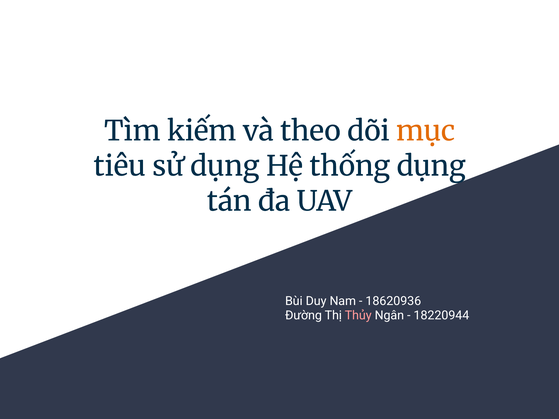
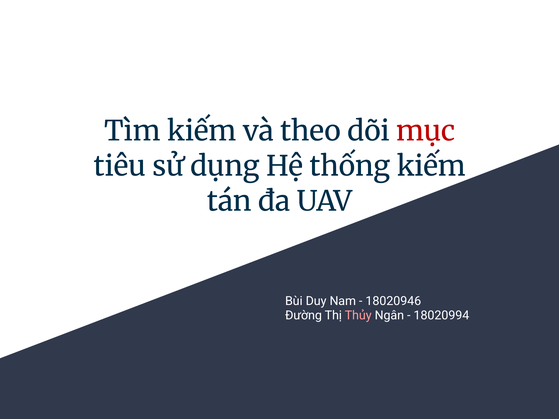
mục colour: orange -> red
thống dụng: dụng -> kiếm
18620936: 18620936 -> 18020946
18220944: 18220944 -> 18020994
